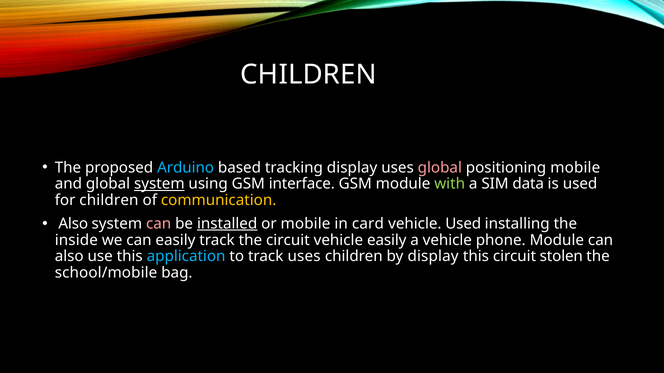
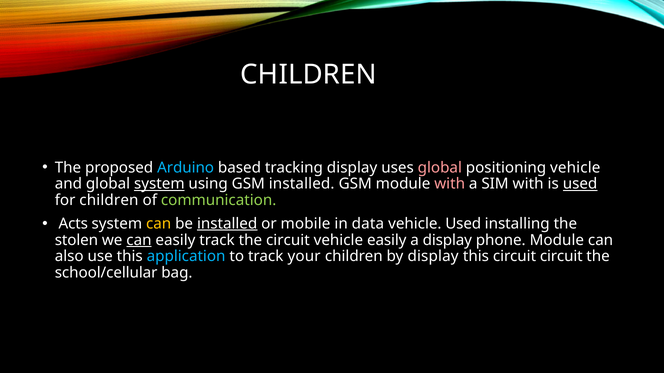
positioning mobile: mobile -> vehicle
GSM interface: interface -> installed
with at (450, 184) colour: light green -> pink
SIM data: data -> with
used at (580, 184) underline: none -> present
communication colour: yellow -> light green
Also at (73, 224): Also -> Acts
can at (159, 224) colour: pink -> yellow
card: card -> data
inside: inside -> stolen
can at (139, 240) underline: none -> present
a vehicle: vehicle -> display
track uses: uses -> your
circuit stolen: stolen -> circuit
school/mobile: school/mobile -> school/cellular
